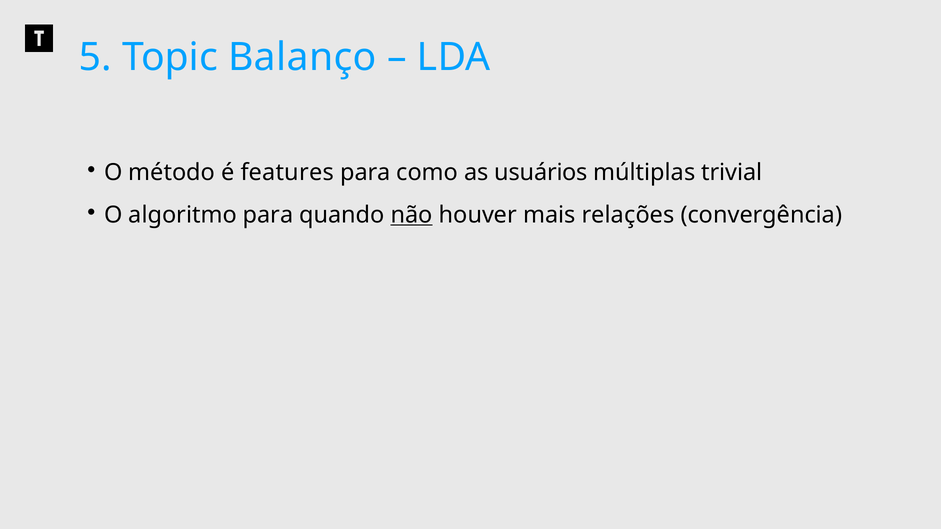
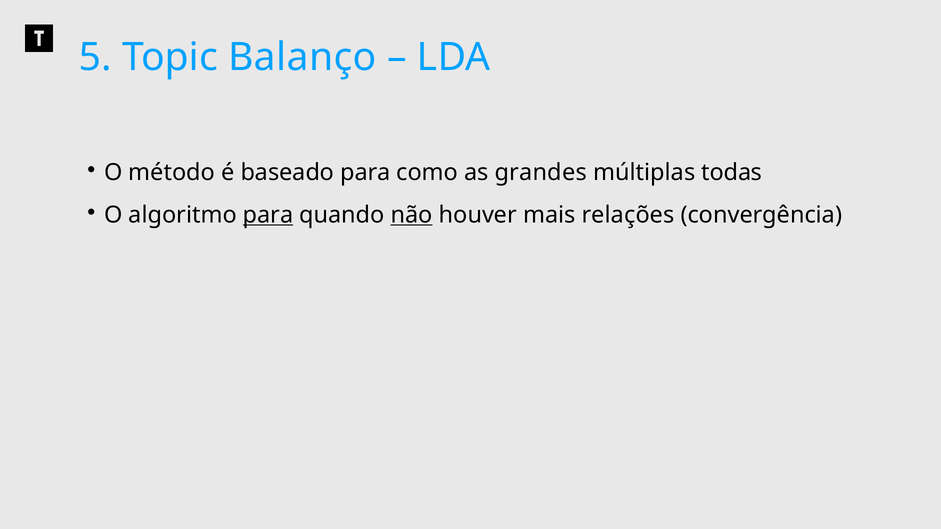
features: features -> baseado
usuários: usuários -> grandes
trivial: trivial -> todas
para at (268, 215) underline: none -> present
